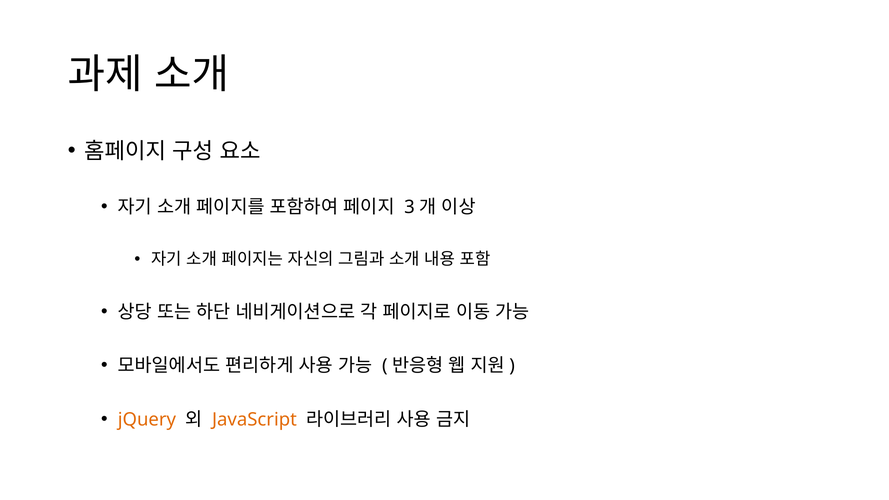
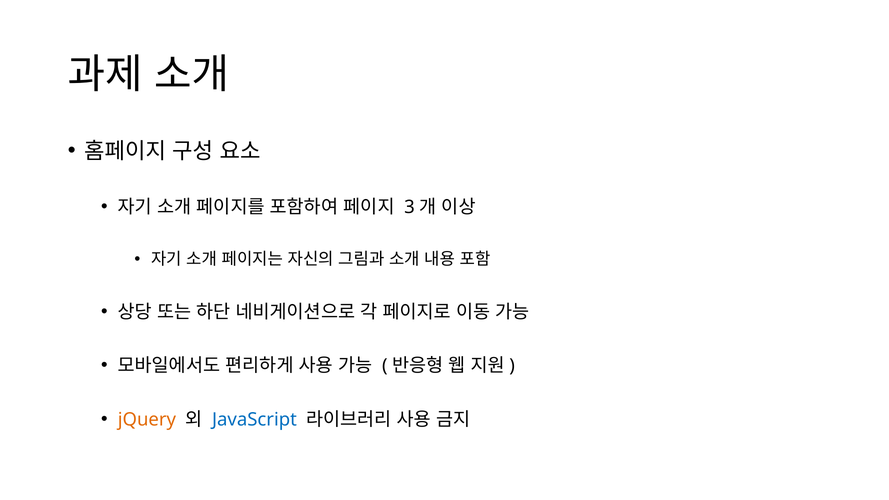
JavaScript colour: orange -> blue
